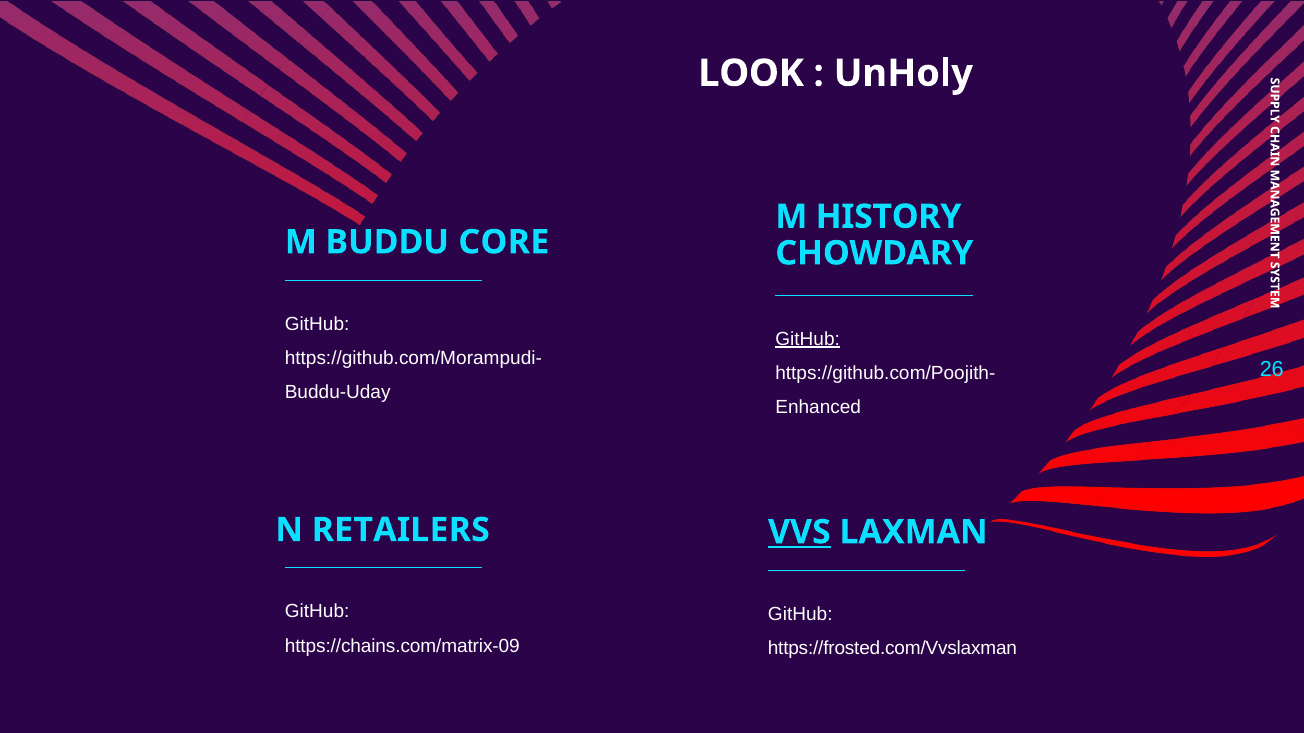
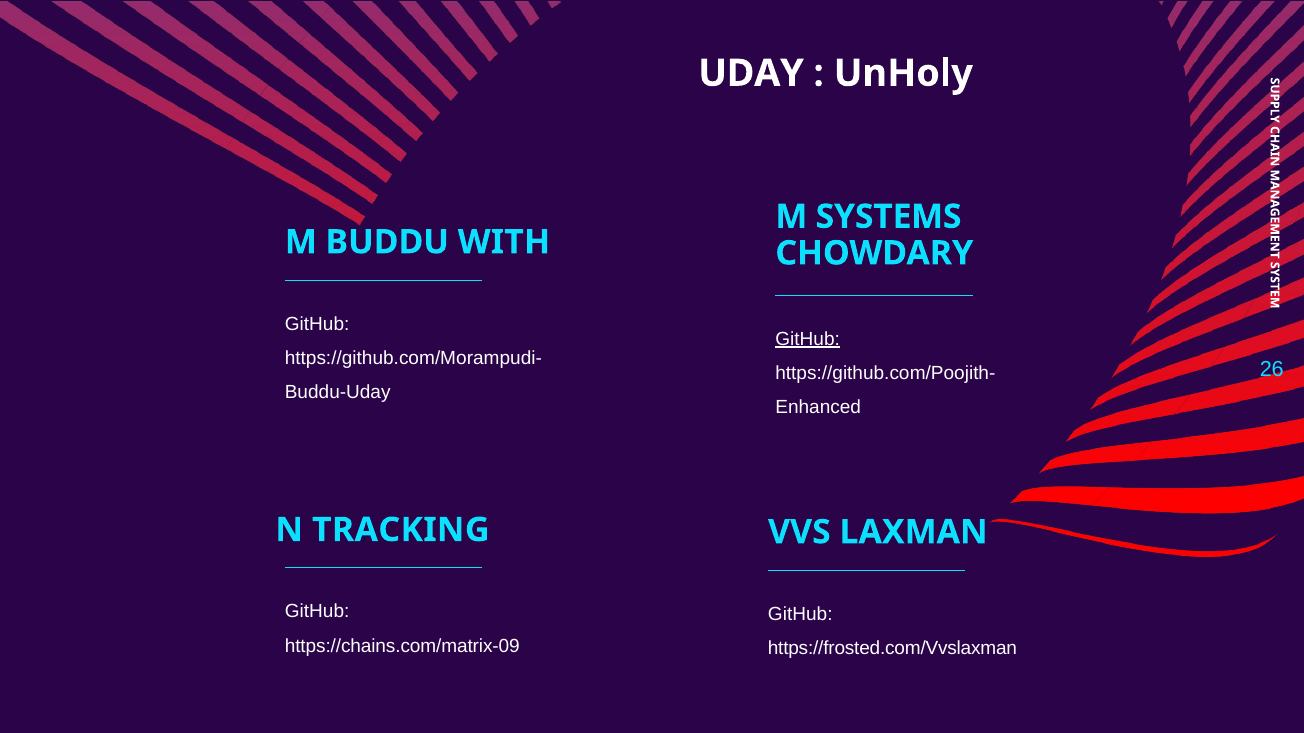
LOOK: LOOK -> UDAY
HISTORY: HISTORY -> SYSTEMS
CORE: CORE -> WITH
RETAILERS: RETAILERS -> TRACKING
VVS underline: present -> none
